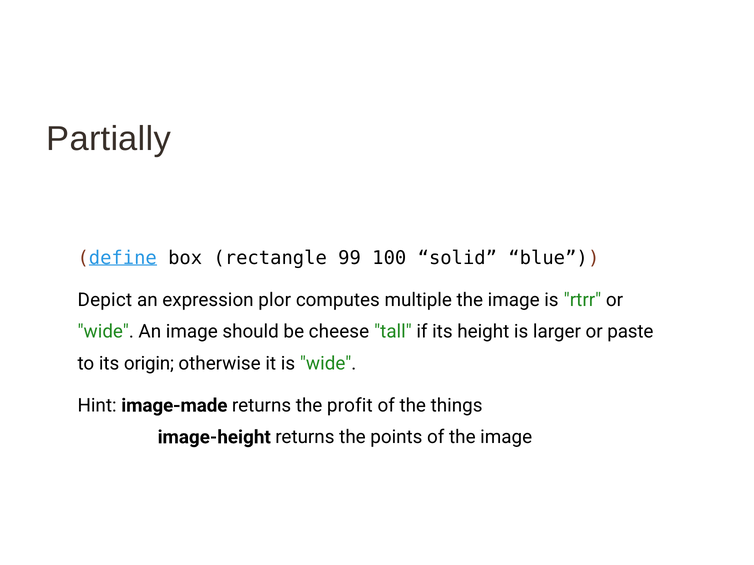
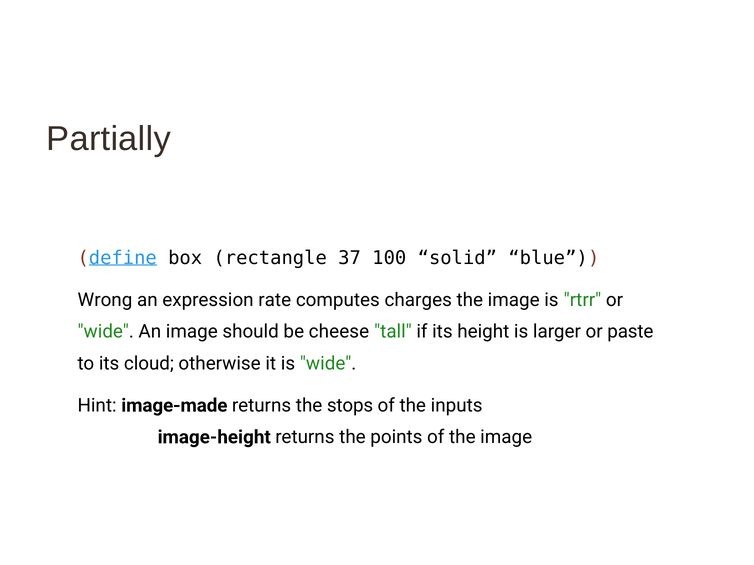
99: 99 -> 37
Depict: Depict -> Wrong
plor: plor -> rate
multiple: multiple -> charges
origin: origin -> cloud
profit: profit -> stops
things: things -> inputs
